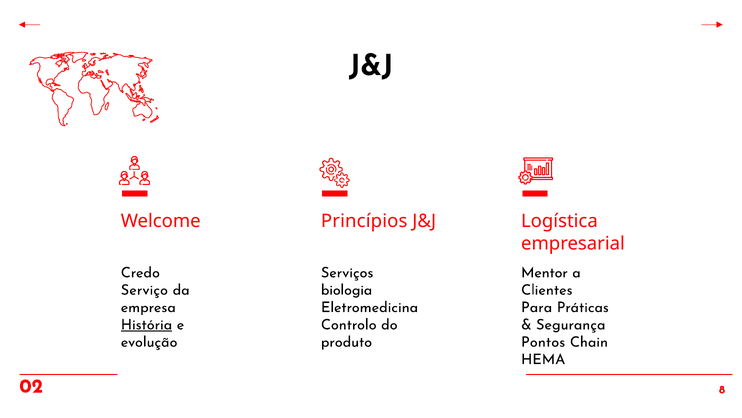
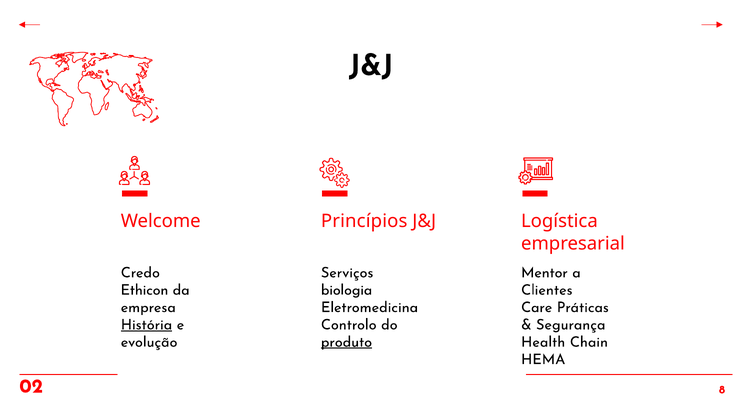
Serviço: Serviço -> Ethicon
Para: Para -> Care
produto underline: none -> present
Pontos: Pontos -> Health
